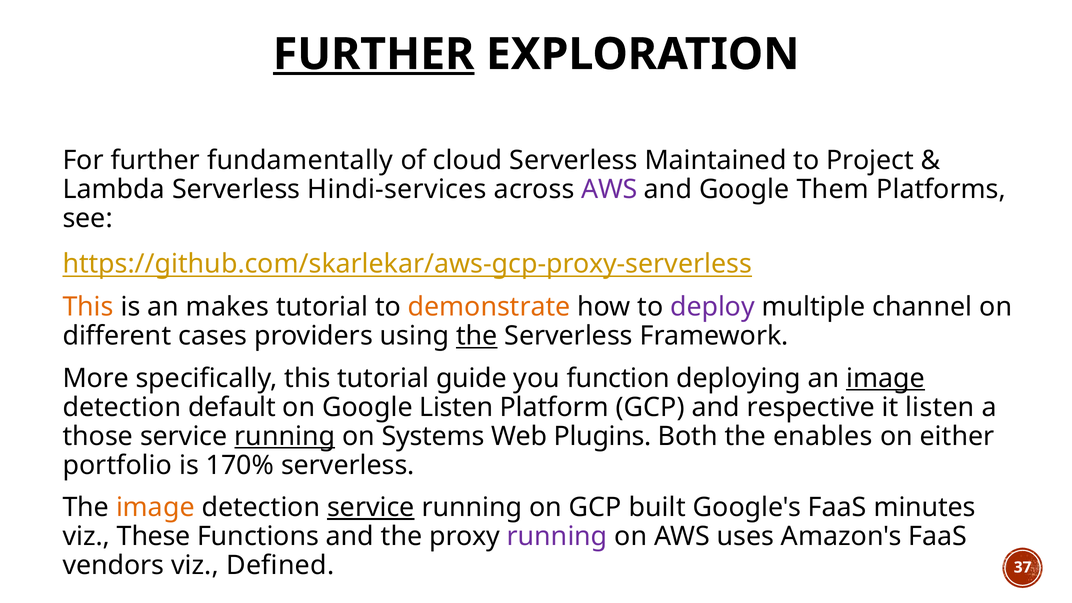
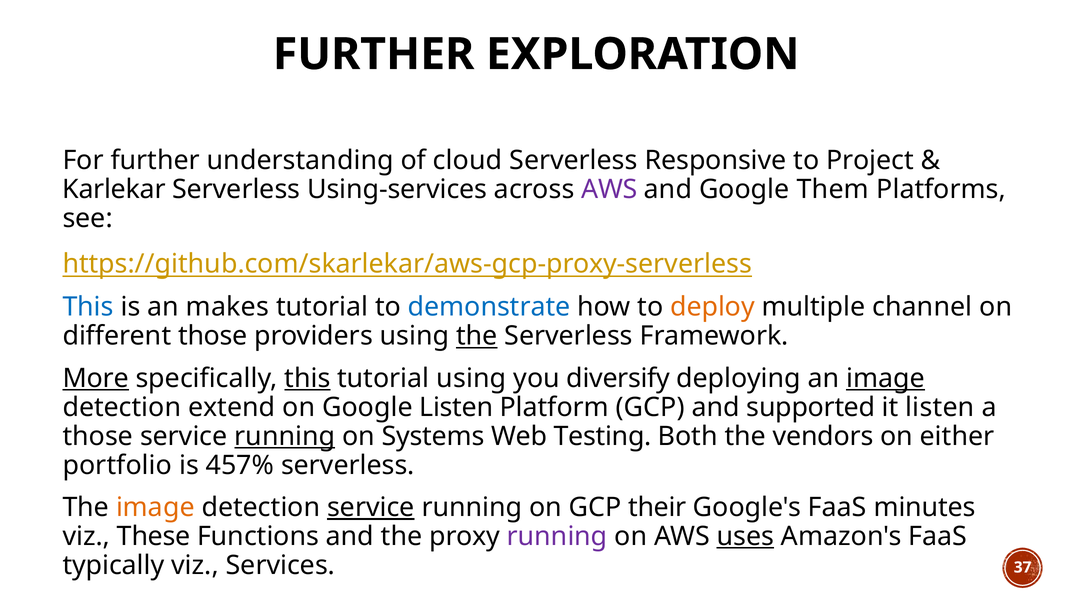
FURTHER at (374, 54) underline: present -> none
fundamentally: fundamentally -> understanding
Maintained: Maintained -> Responsive
Lambda: Lambda -> Karlekar
Hindi-services: Hindi-services -> Using-services
This at (88, 307) colour: orange -> blue
demonstrate colour: orange -> blue
deploy colour: purple -> orange
different cases: cases -> those
More underline: none -> present
this at (307, 378) underline: none -> present
tutorial guide: guide -> using
function: function -> diversify
default: default -> extend
respective: respective -> supported
Plugins: Plugins -> Testing
enables: enables -> vendors
170%: 170% -> 457%
built: built -> their
uses underline: none -> present
vendors: vendors -> typically
Defined: Defined -> Services
